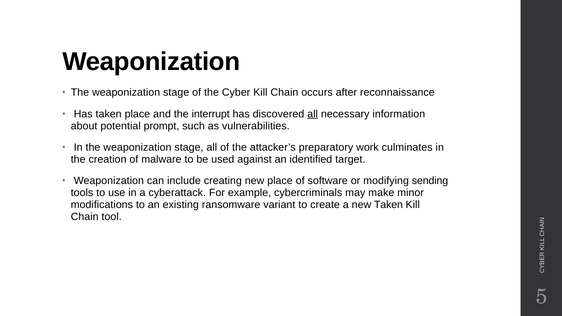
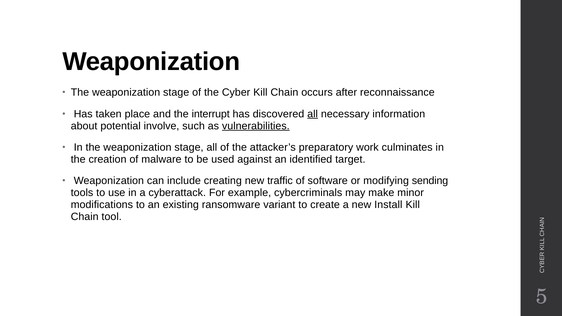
prompt: prompt -> involve
vulnerabilities underline: none -> present
new place: place -> traffic
new Taken: Taken -> Install
